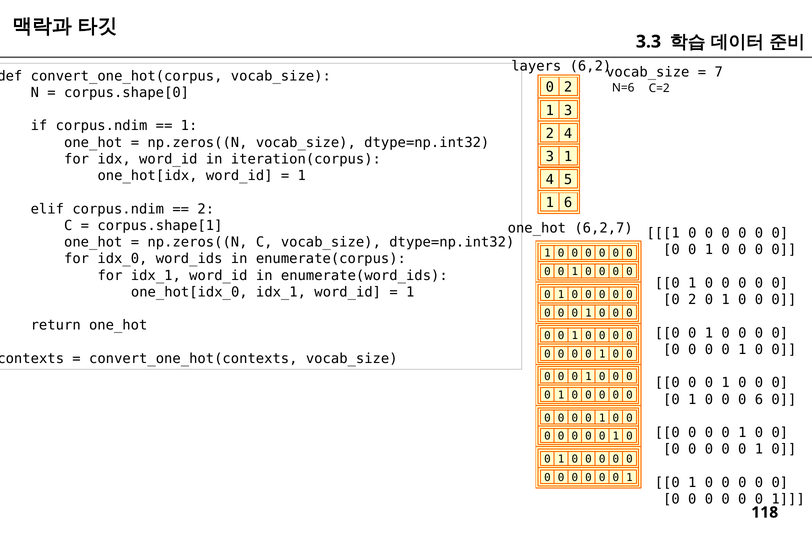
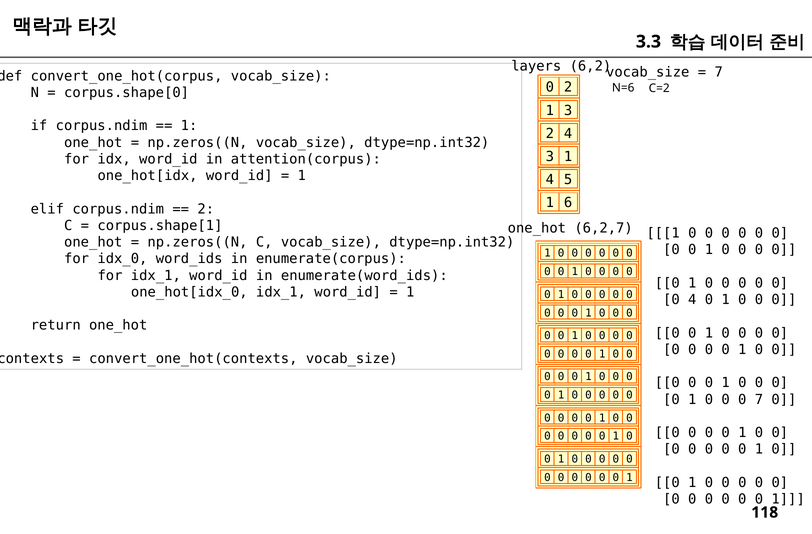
iteration(corpus: iteration(corpus -> attention(corpus
2 at (692, 299): 2 -> 4
0 6: 6 -> 7
